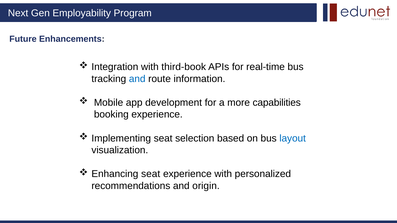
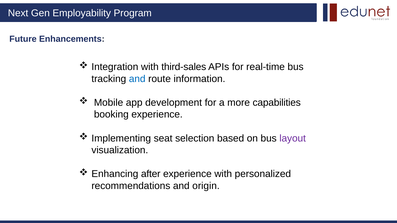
third-book: third-book -> third-sales
layout colour: blue -> purple
Enhancing seat: seat -> after
